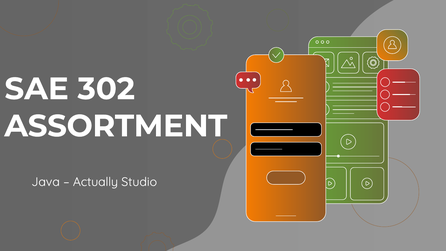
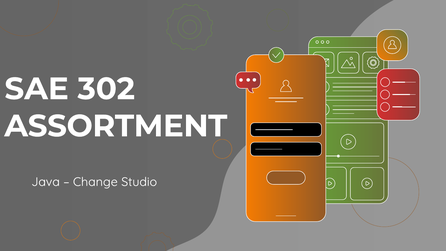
Actually: Actually -> Change
